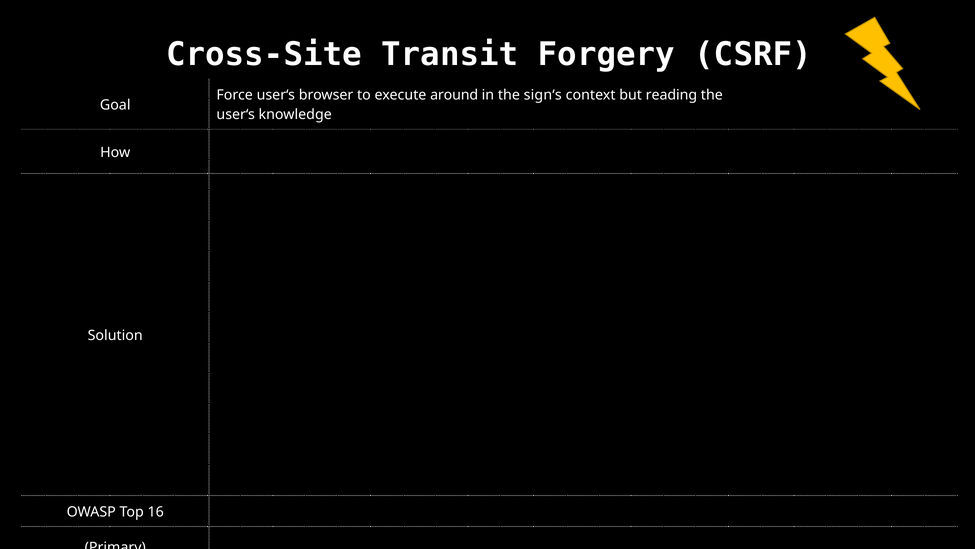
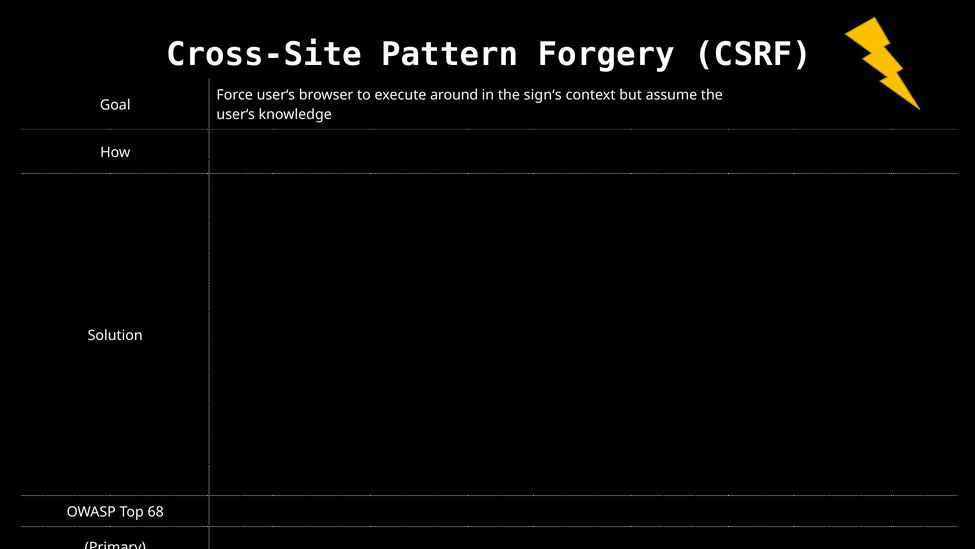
Transit: Transit -> Pattern
reading: reading -> assume
16: 16 -> 68
